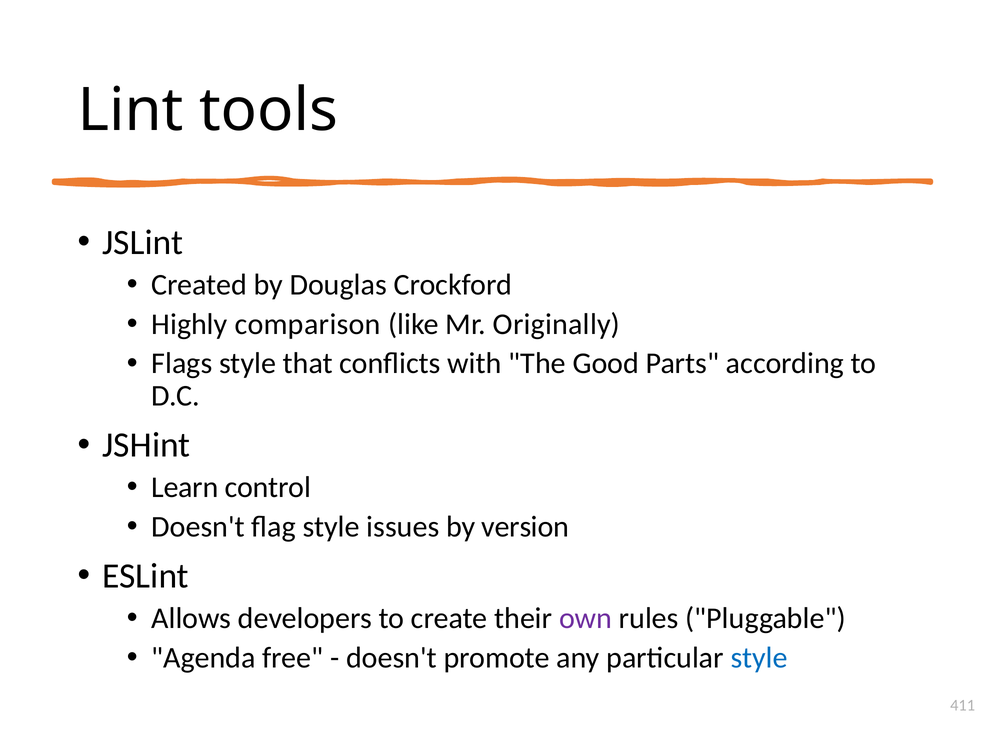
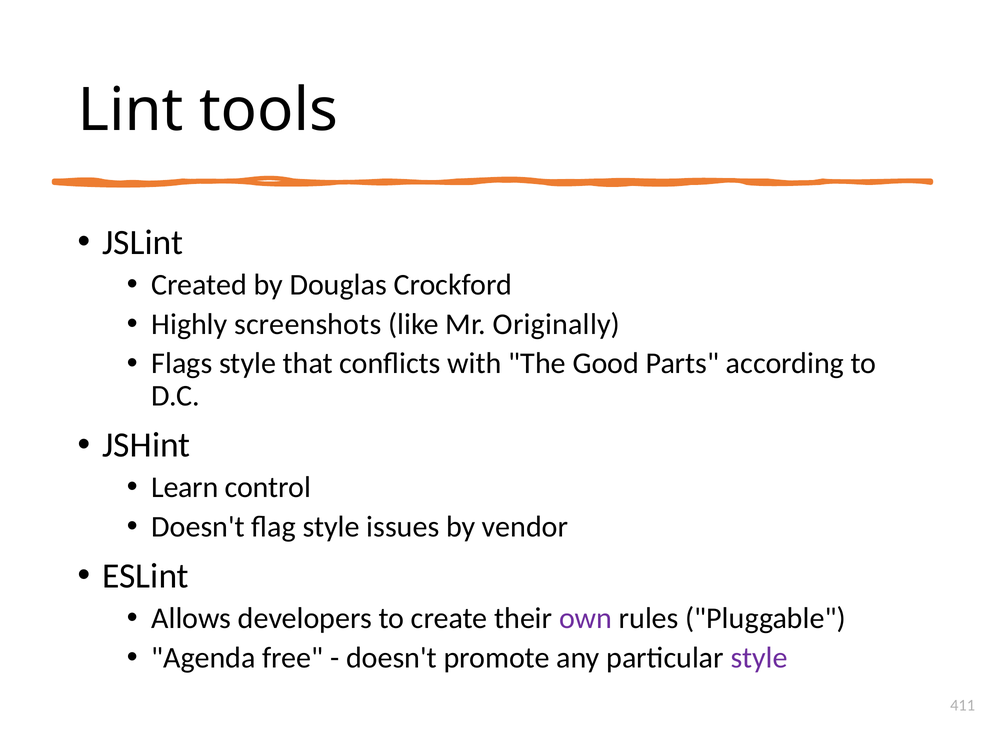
comparison: comparison -> screenshots
version: version -> vendor
style at (759, 657) colour: blue -> purple
